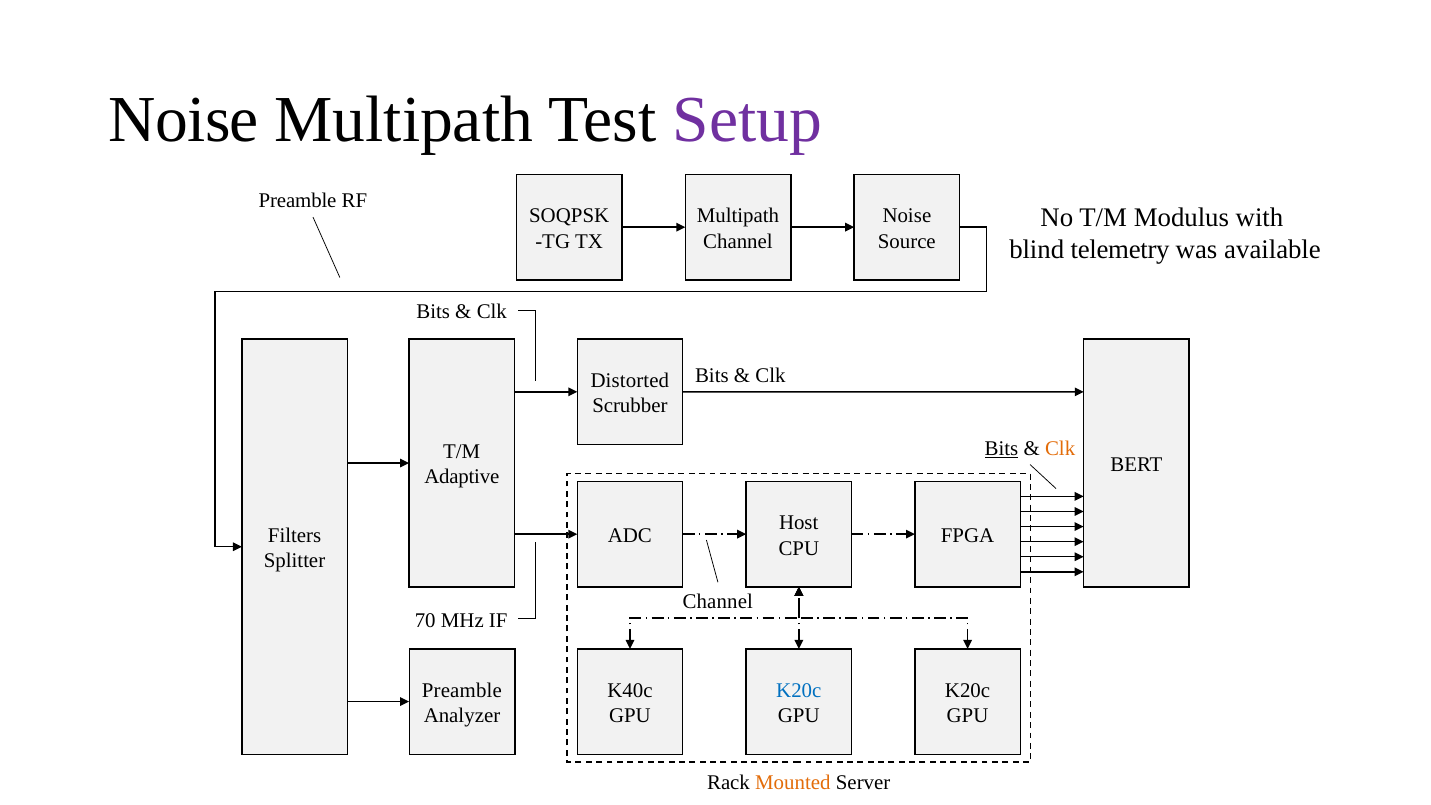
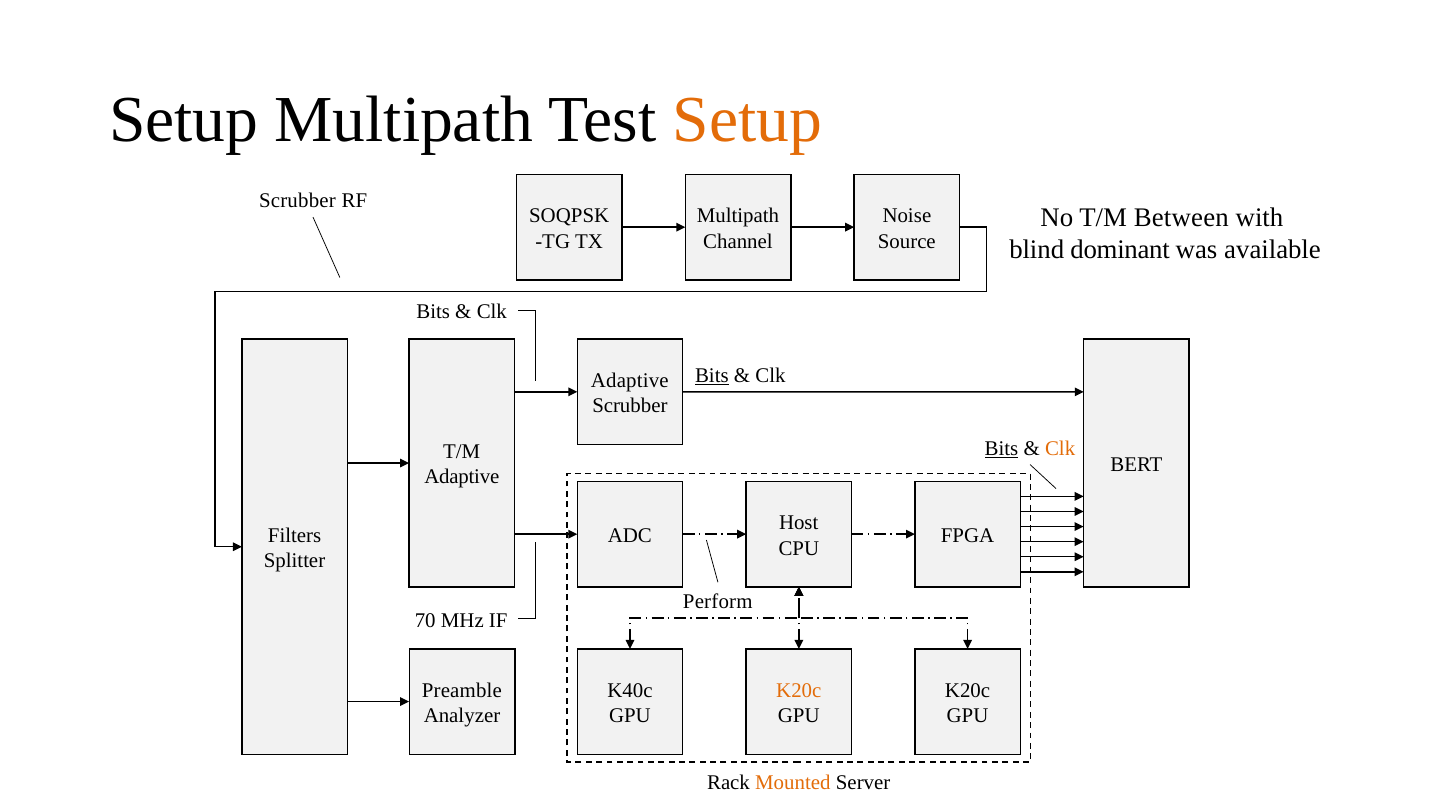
Noise at (184, 120): Noise -> Setup
Setup at (748, 120) colour: purple -> orange
Preamble at (298, 201): Preamble -> Scrubber
Modulus: Modulus -> Between
telemetry: telemetry -> dominant
Bits at (712, 375) underline: none -> present
Distorted at (630, 381): Distorted -> Adaptive
Channel at (718, 601): Channel -> Perform
K20c at (799, 690) colour: blue -> orange
